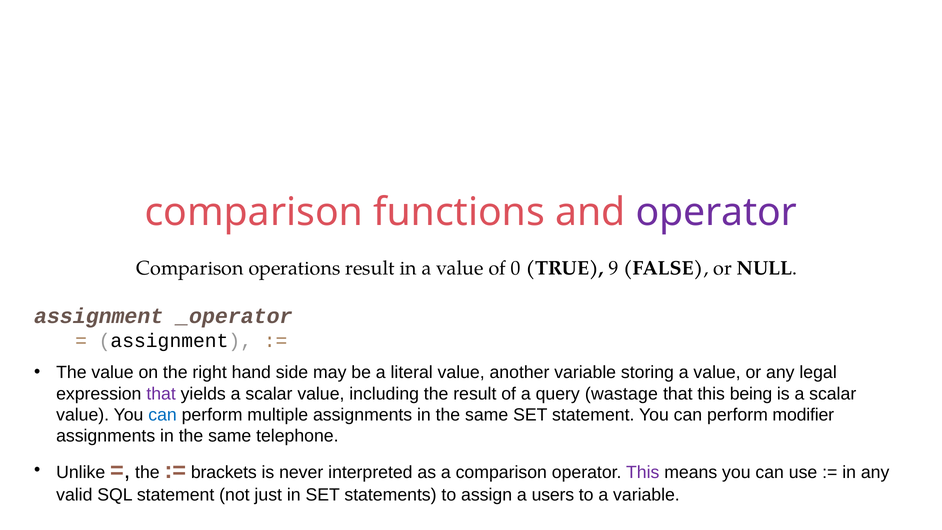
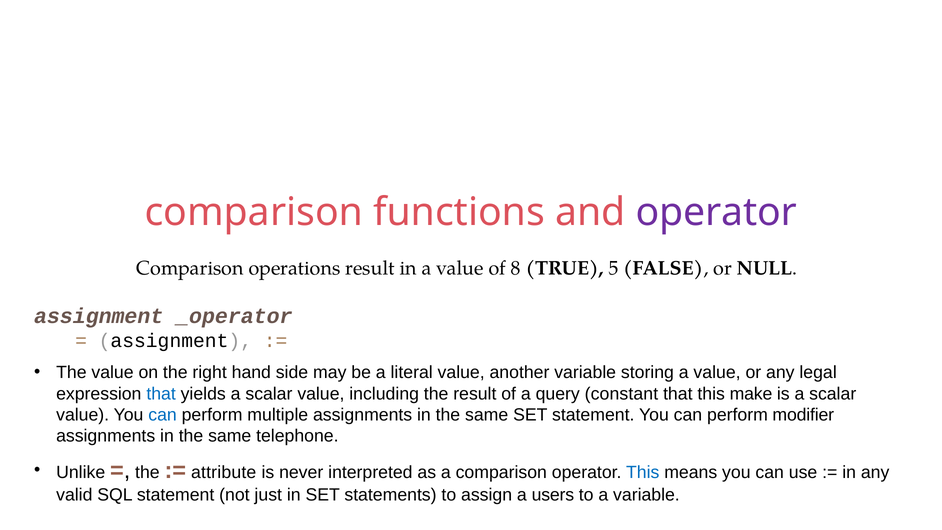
0: 0 -> 8
9: 9 -> 5
that at (161, 394) colour: purple -> blue
wastage: wastage -> constant
being: being -> make
brackets: brackets -> attribute
This at (643, 473) colour: purple -> blue
